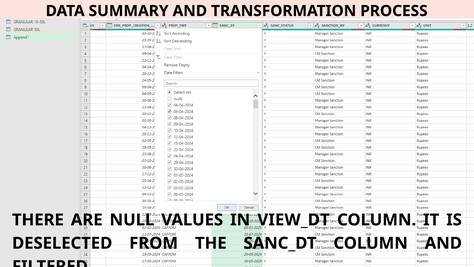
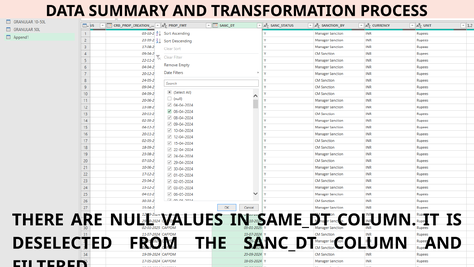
VIEW_DT: VIEW_DT -> SAME_DT
